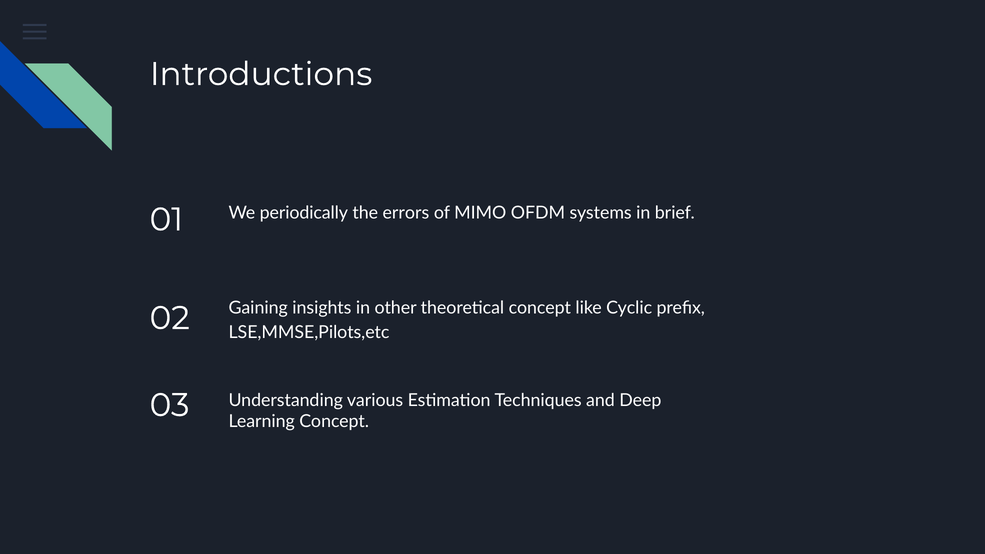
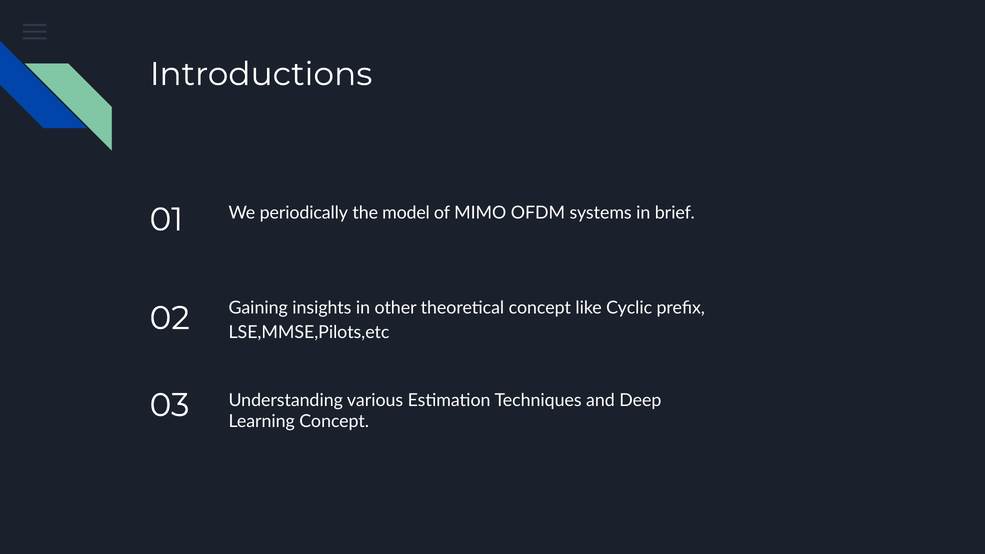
errors: errors -> model
